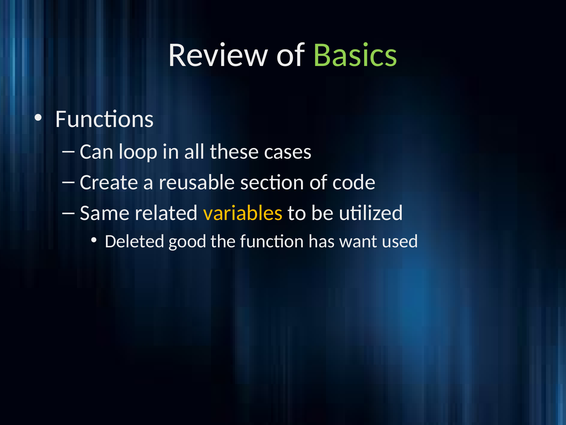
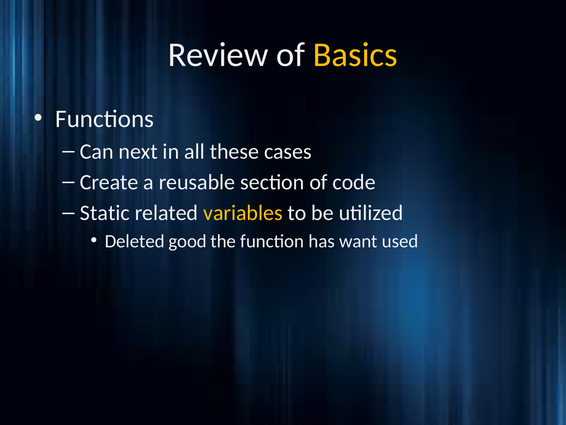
Basics colour: light green -> yellow
loop: loop -> next
Same: Same -> Static
